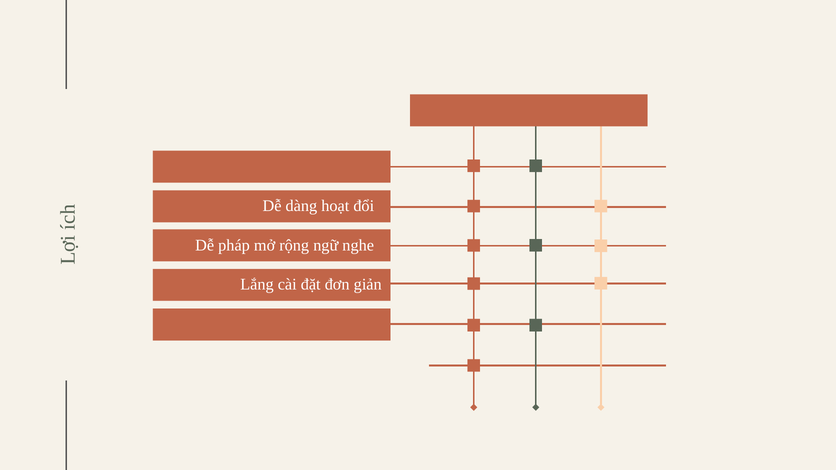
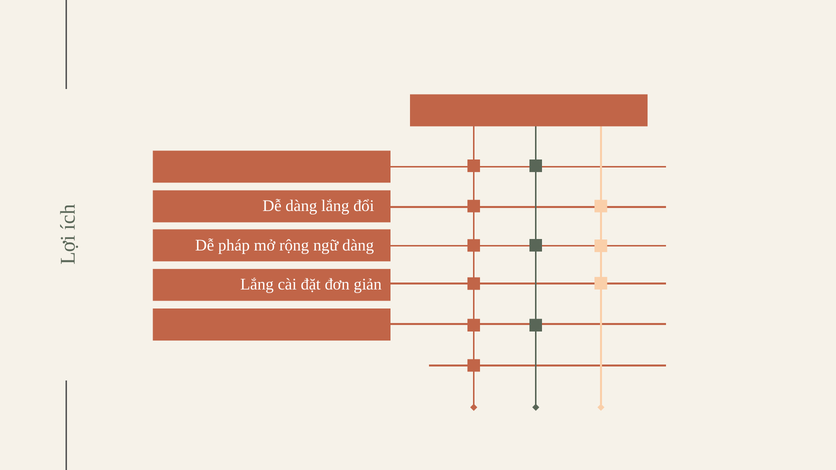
dàng hoạt: hoạt -> lắng
ngữ nghe: nghe -> dàng
